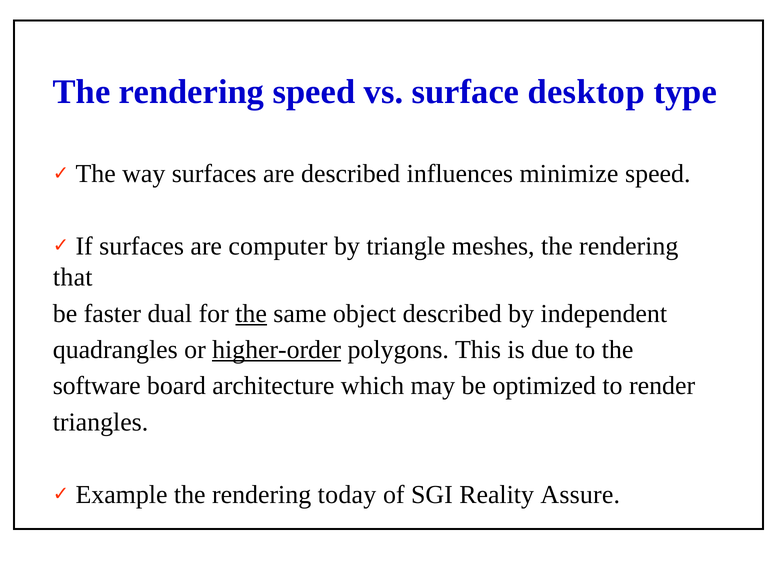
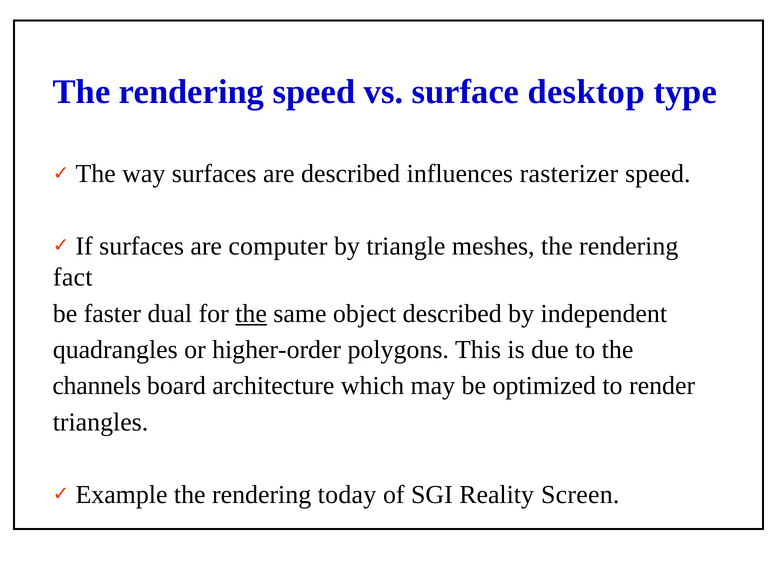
minimize: minimize -> rasterizer
that: that -> fact
higher-order underline: present -> none
software: software -> channels
Assure: Assure -> Screen
